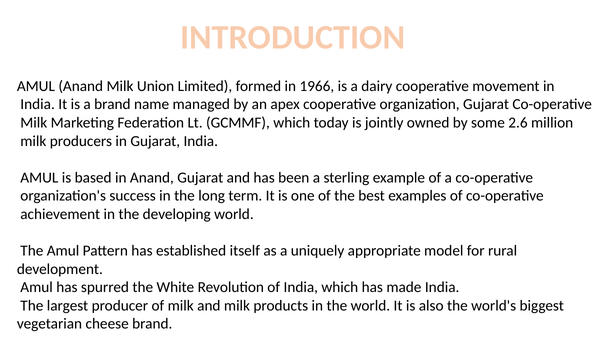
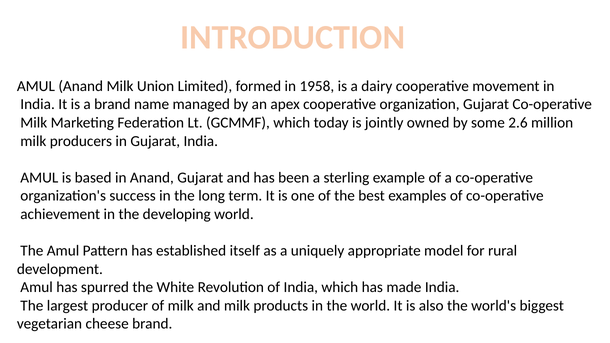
1966: 1966 -> 1958
